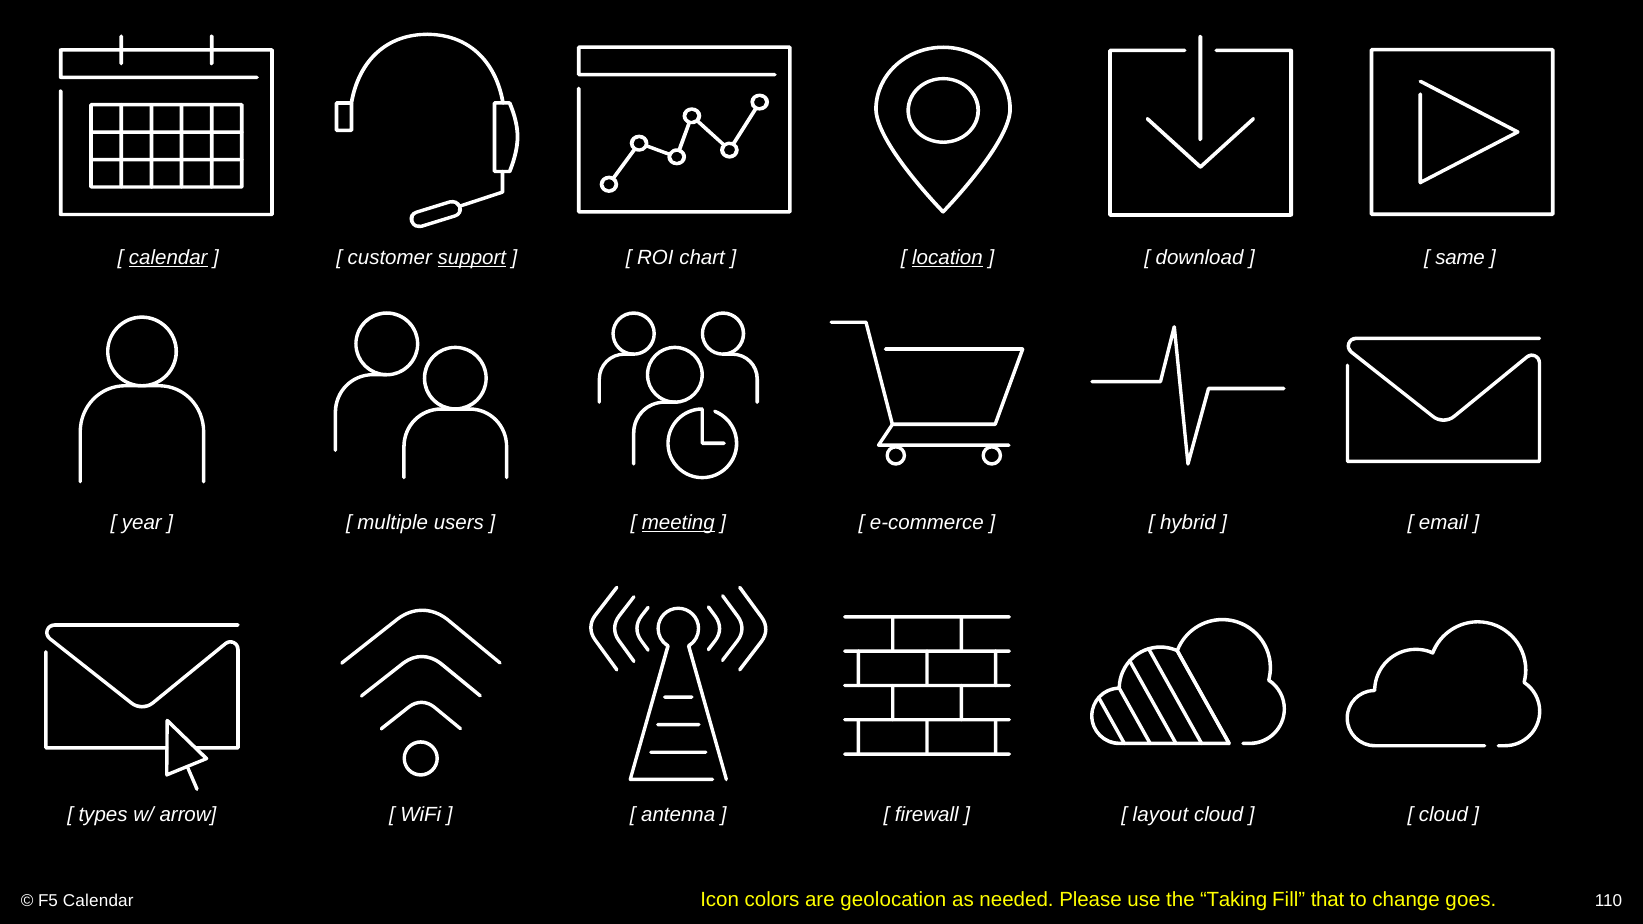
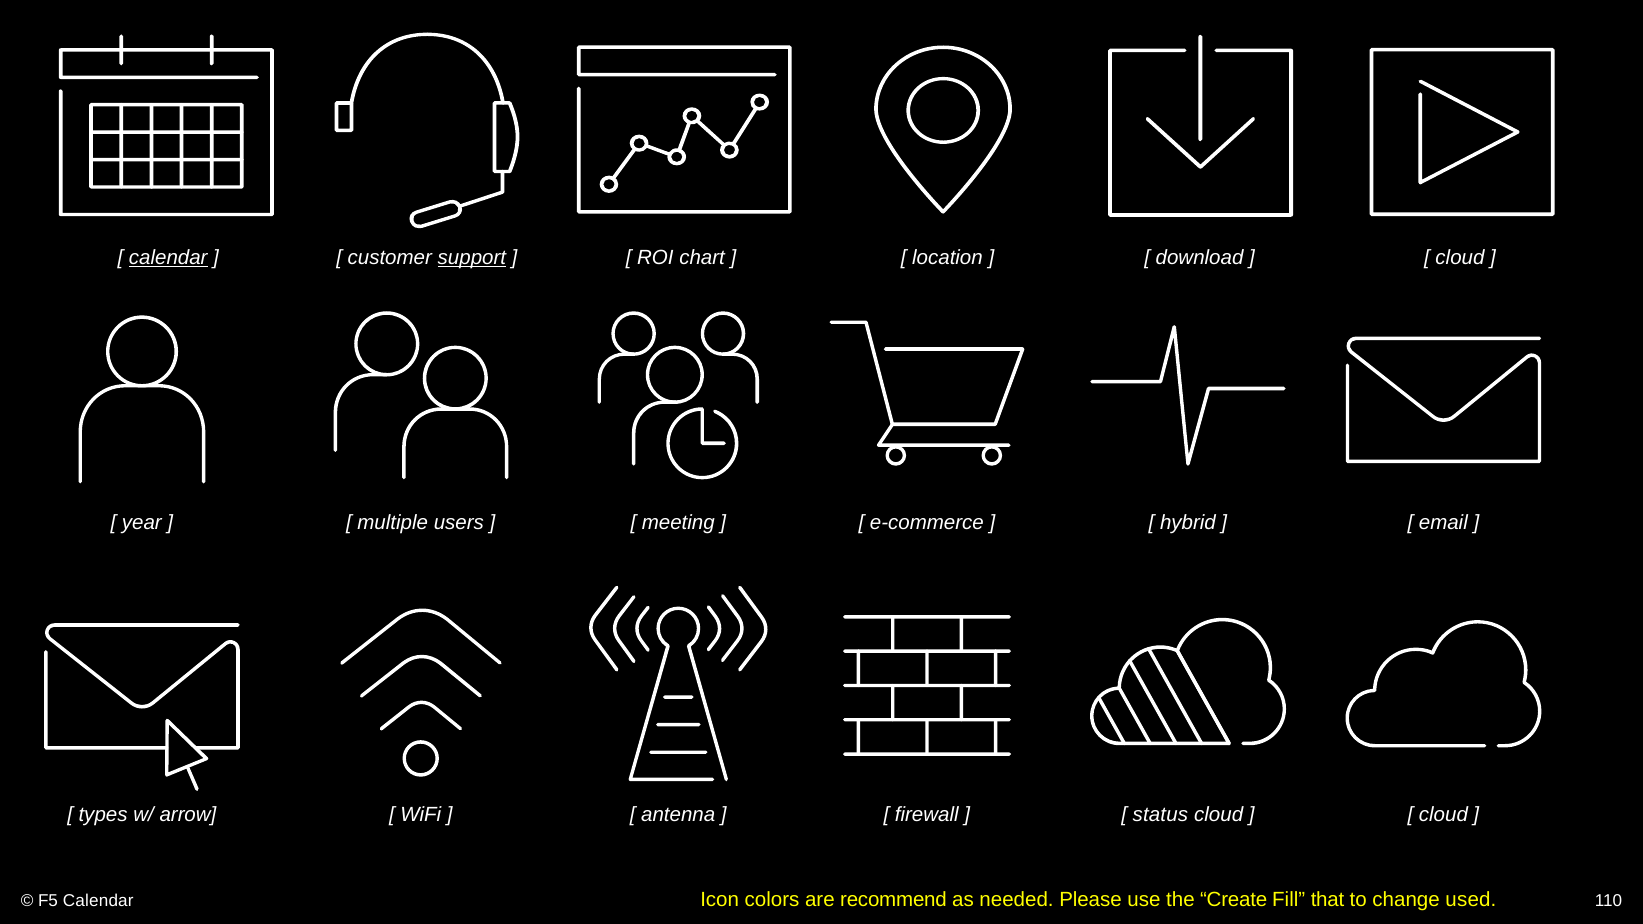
location underline: present -> none
same at (1460, 257): same -> cloud
meeting underline: present -> none
layout: layout -> status
geolocation: geolocation -> recommend
Taking: Taking -> Create
goes: goes -> used
